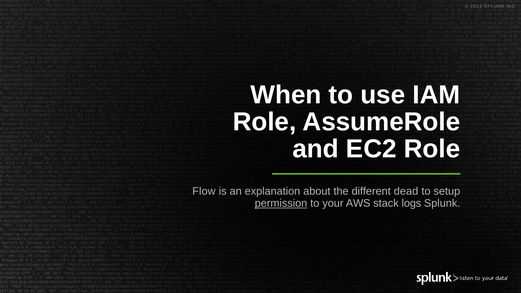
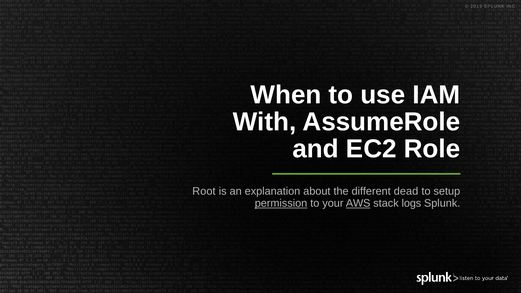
Role at (264, 122): Role -> With
Flow: Flow -> Root
AWS underline: none -> present
